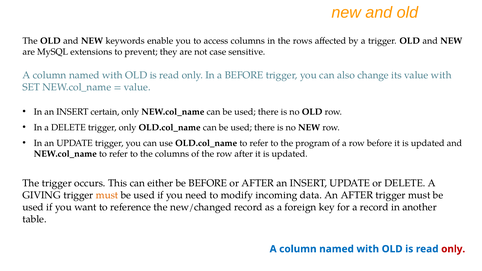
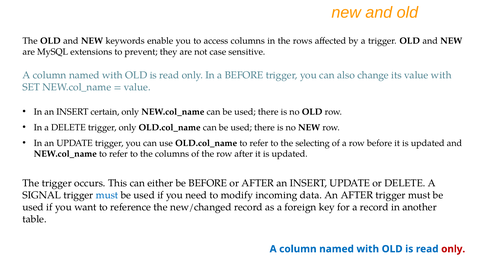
program: program -> selecting
GIVING: GIVING -> SIGNAL
must at (107, 195) colour: orange -> blue
